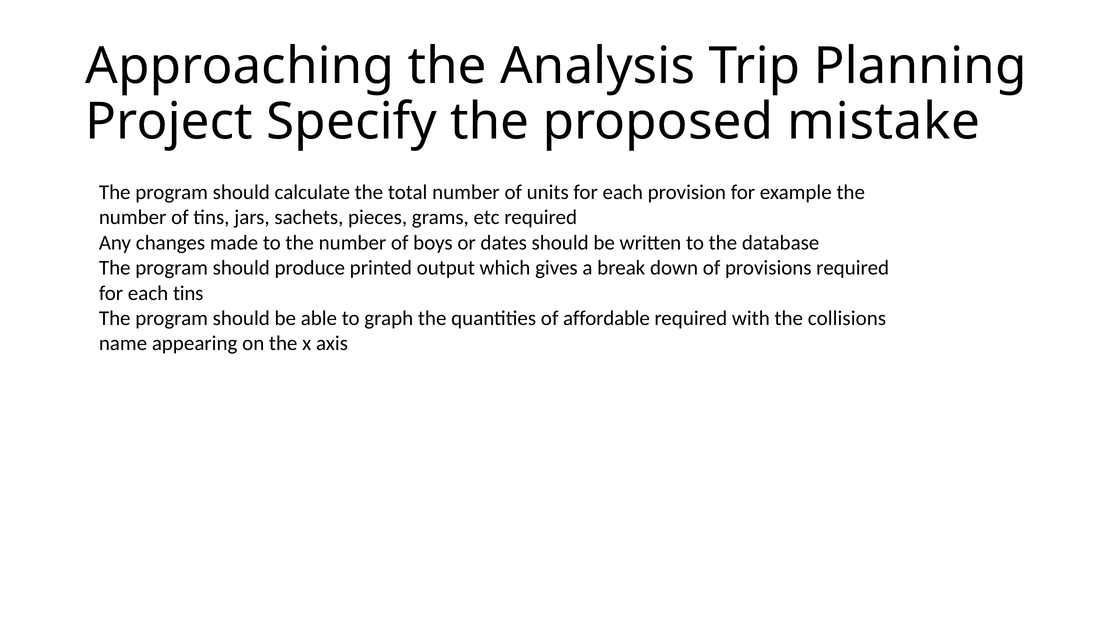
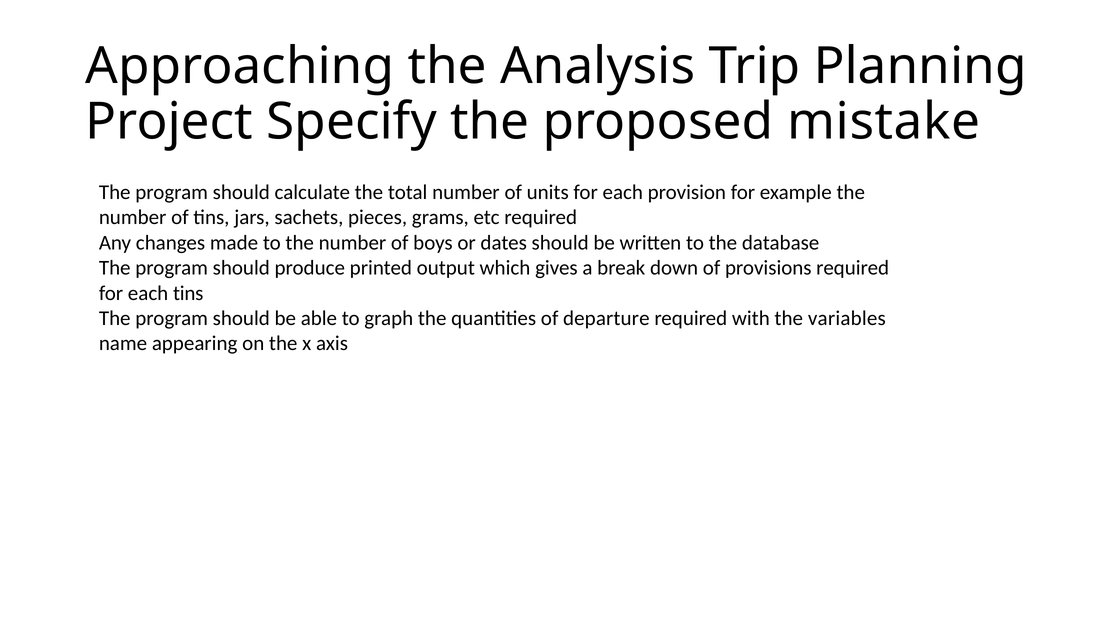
affordable: affordable -> departure
collisions: collisions -> variables
